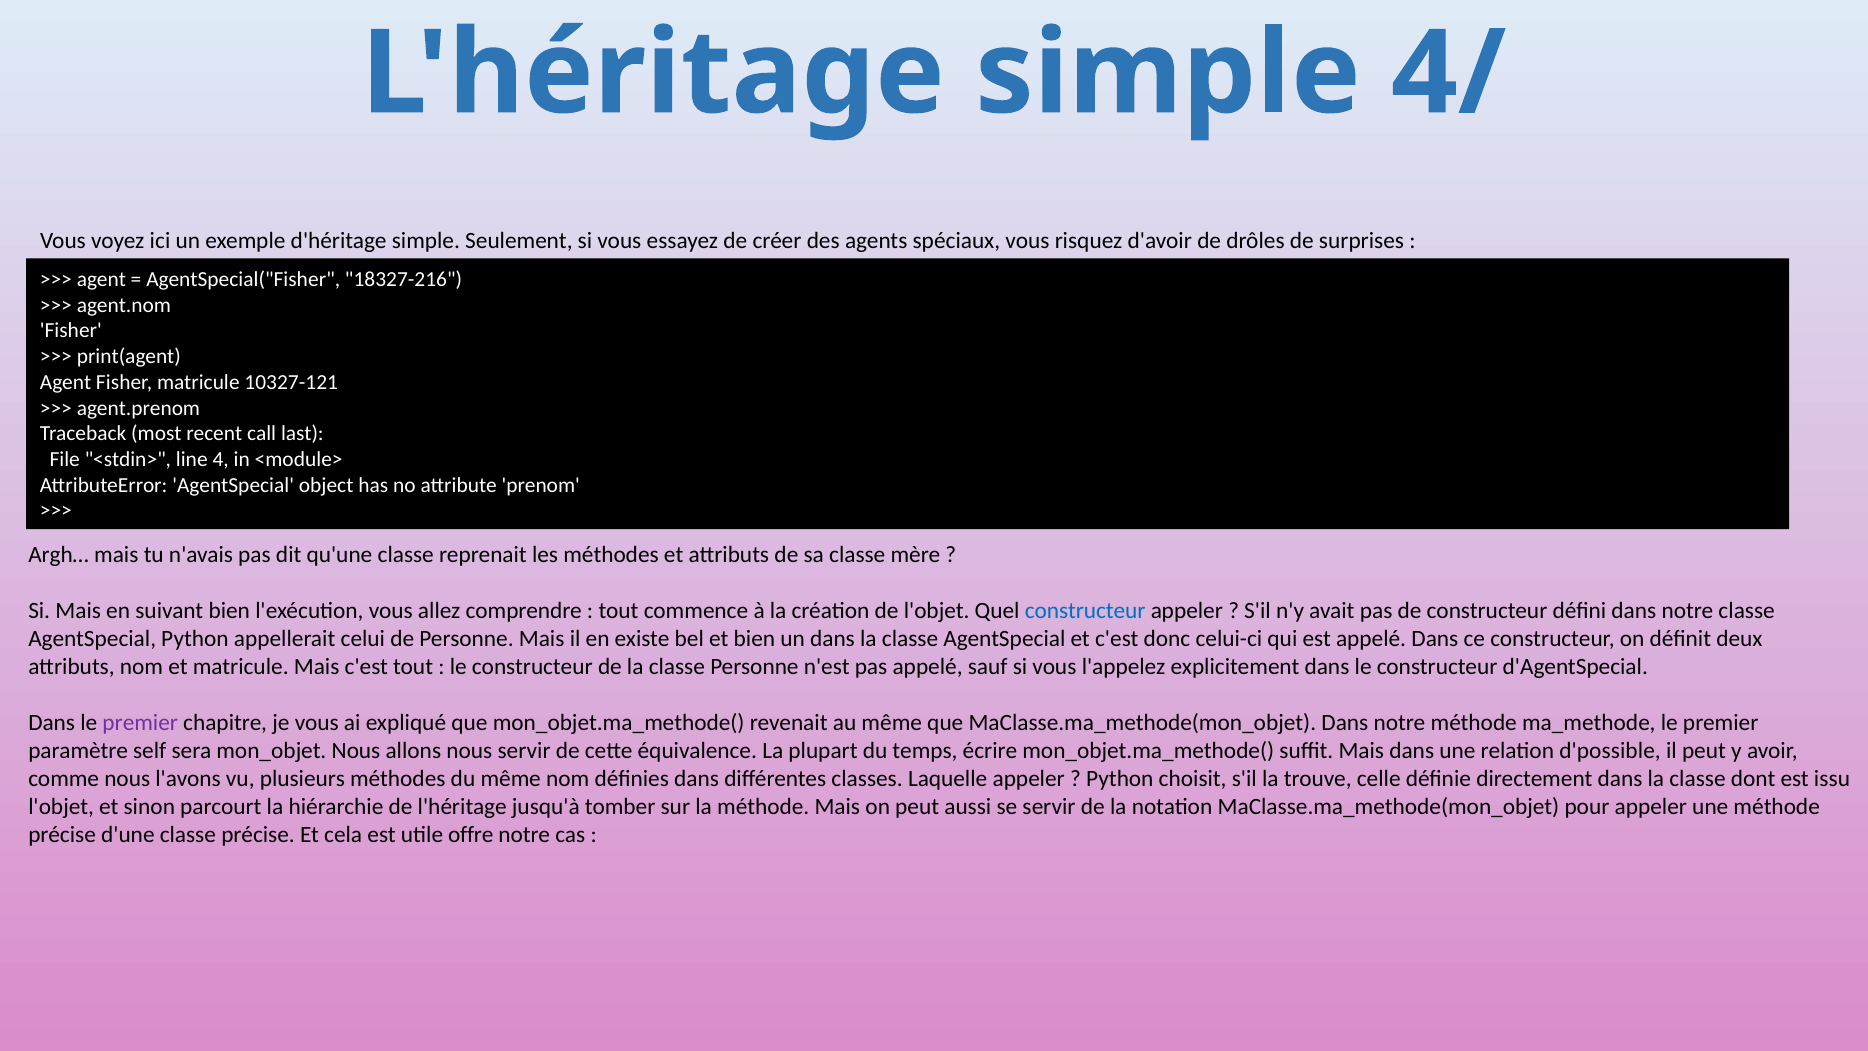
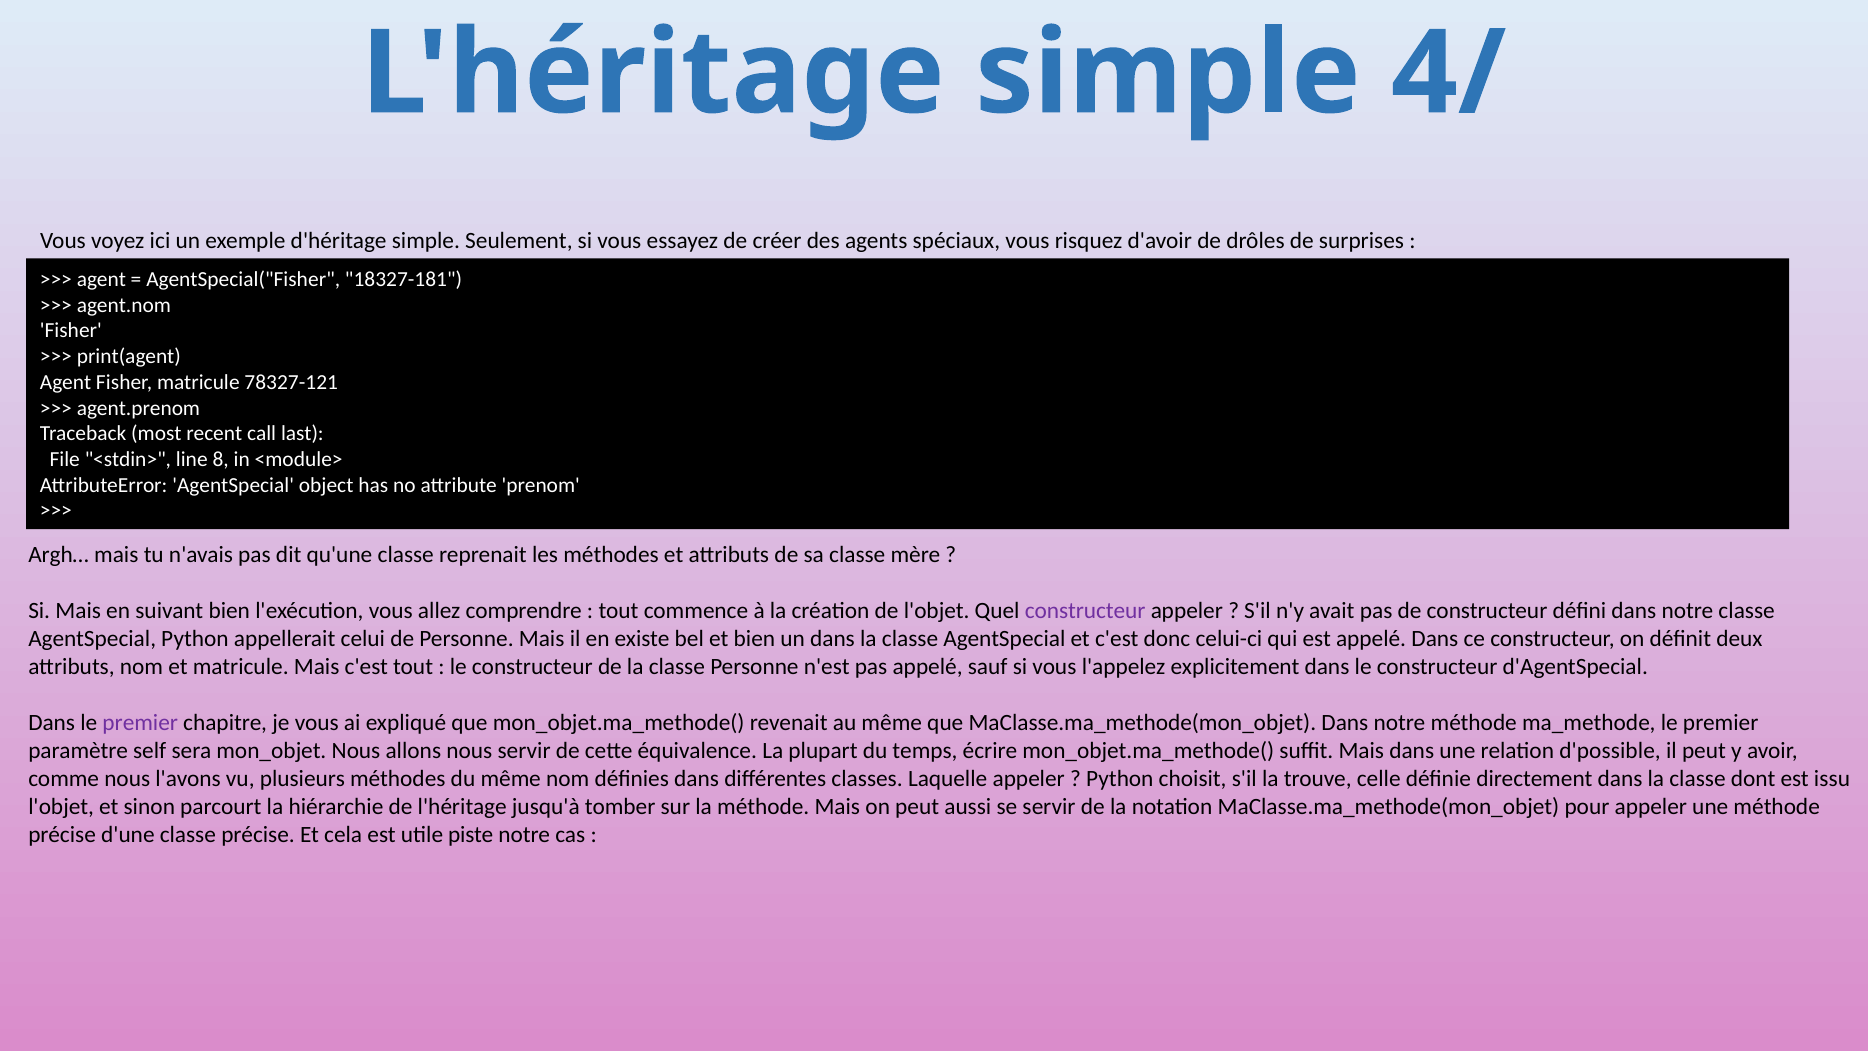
18327-216: 18327-216 -> 18327-181
10327-121: 10327-121 -> 78327-121
4: 4 -> 8
constructeur at (1085, 611) colour: blue -> purple
offre: offre -> piste
